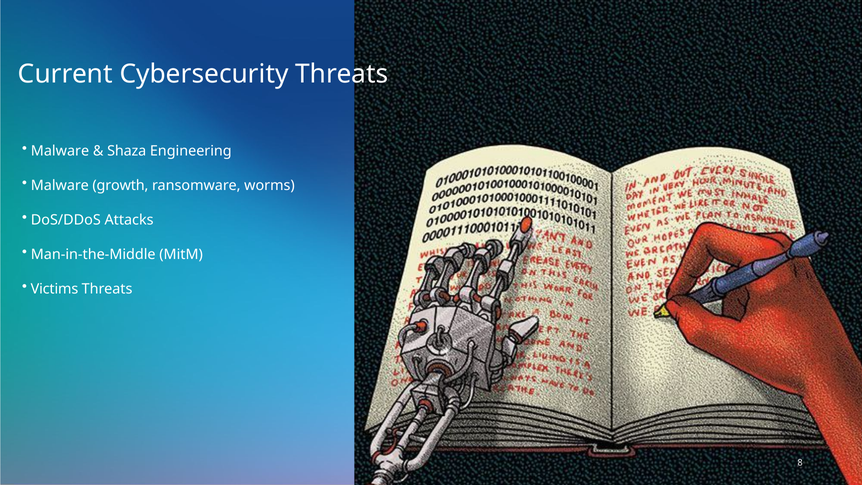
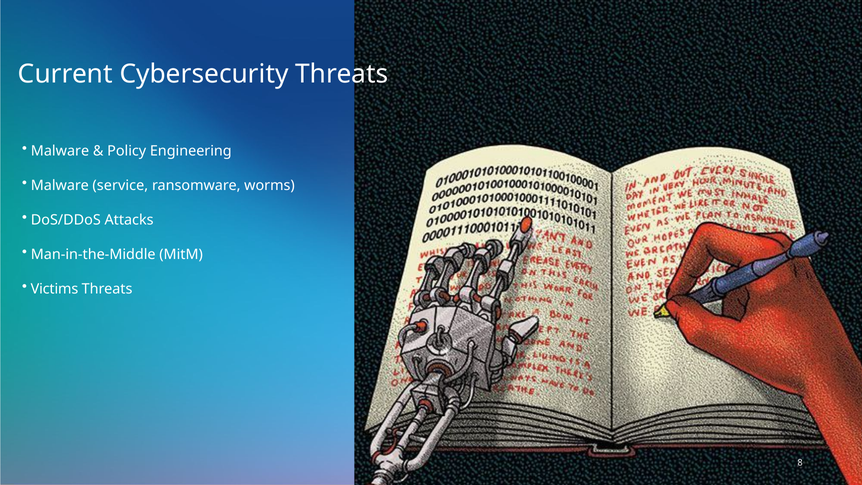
Shaza: Shaza -> Policy
growth: growth -> service
